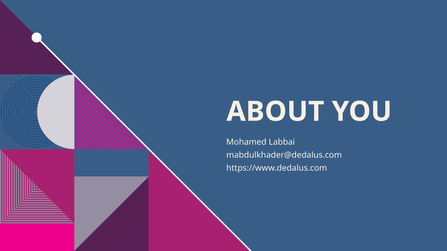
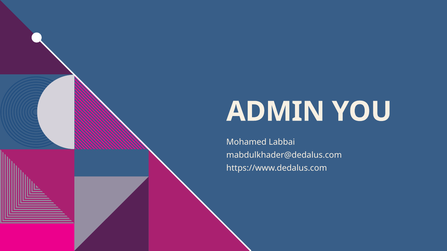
ABOUT: ABOUT -> ADMIN
